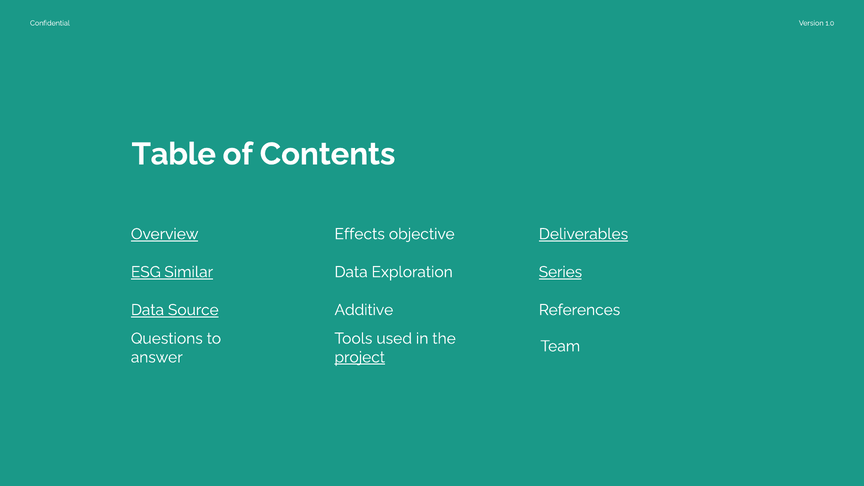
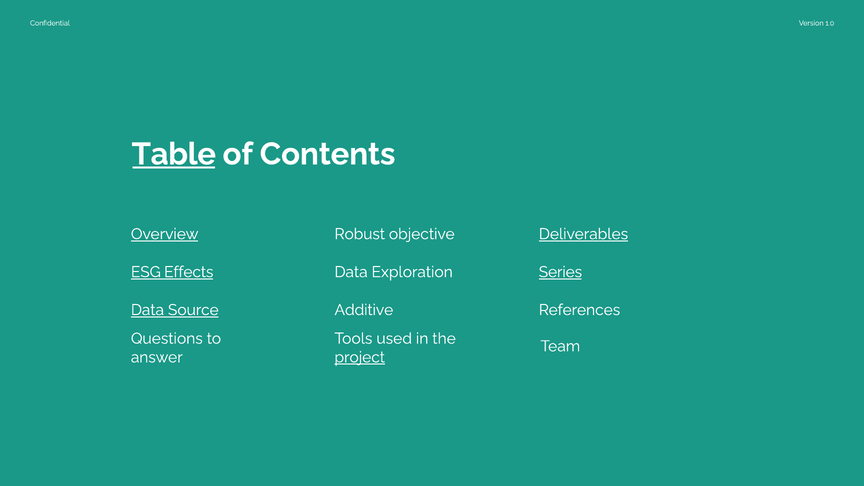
Table underline: none -> present
Effects: Effects -> Robust
Similar: Similar -> Effects
